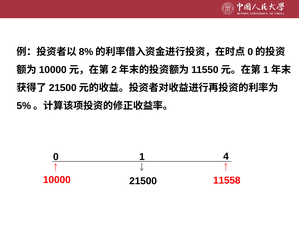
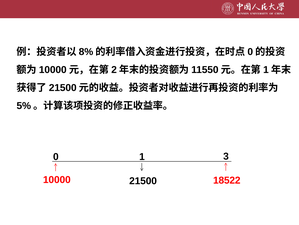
4: 4 -> 3
11558: 11558 -> 18522
